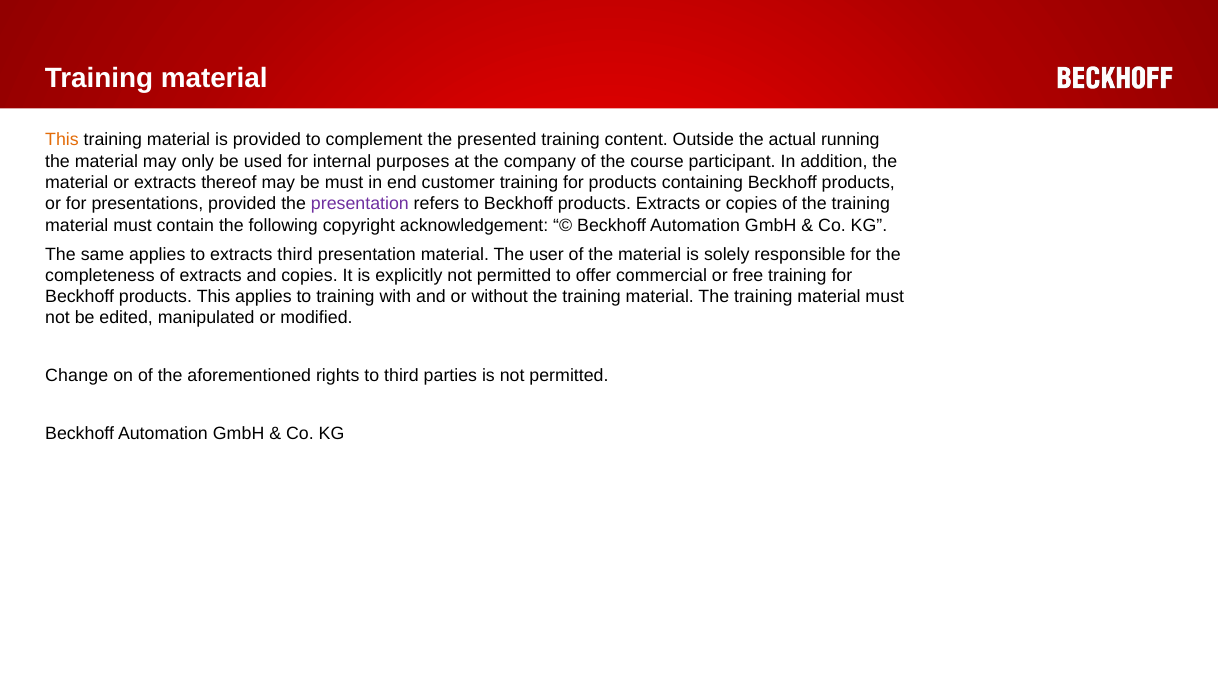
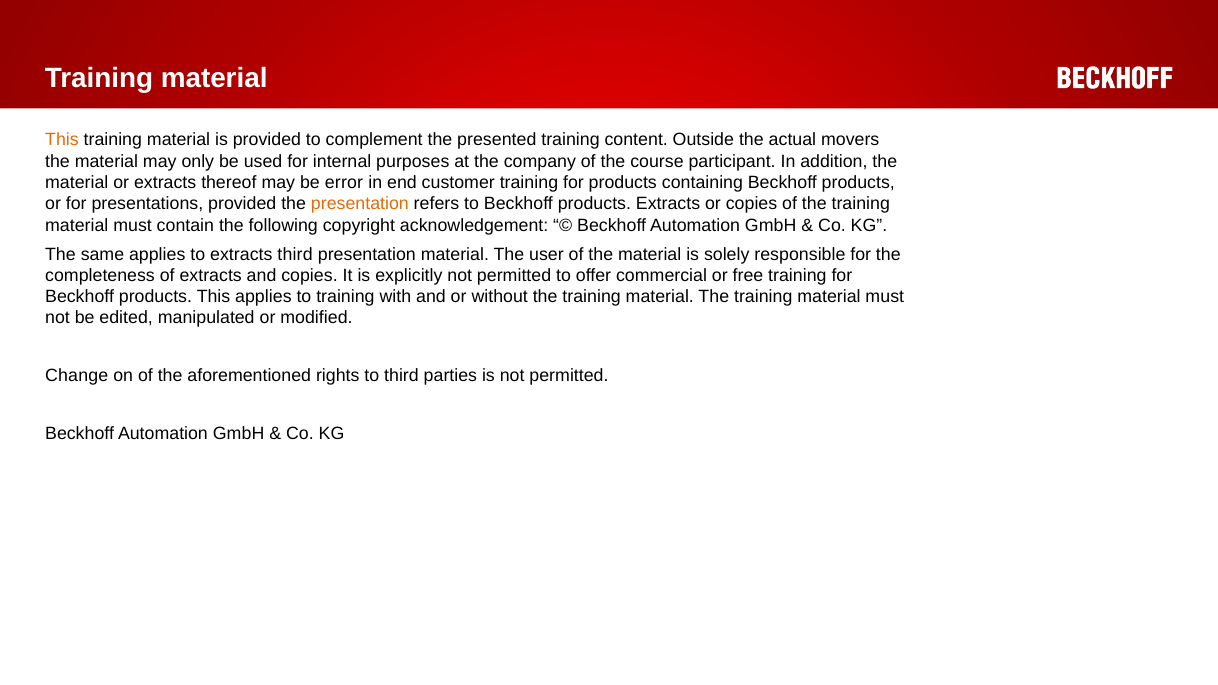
running: running -> movers
be must: must -> error
presentation at (360, 204) colour: purple -> orange
